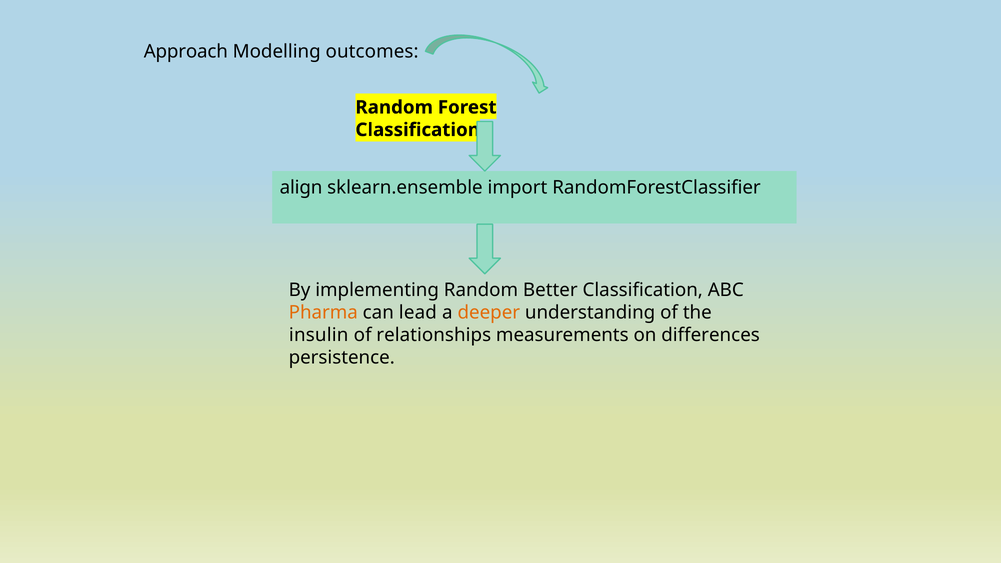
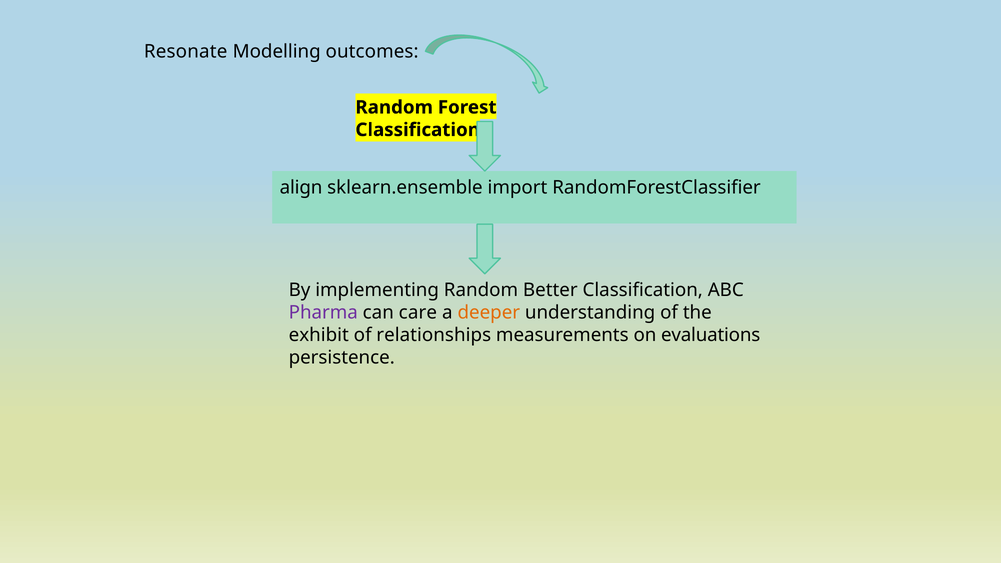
Approach: Approach -> Resonate
Pharma colour: orange -> purple
lead: lead -> care
insulin: insulin -> exhibit
differences: differences -> evaluations
